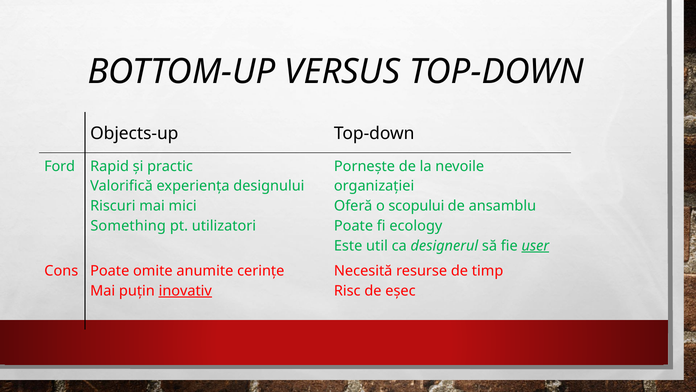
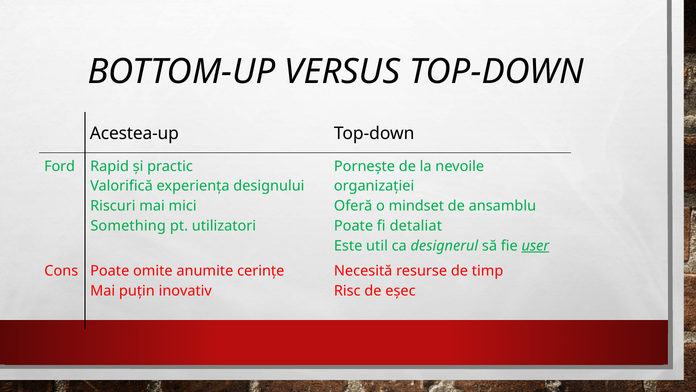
Objects-up: Objects-up -> Acestea-up
scopului: scopului -> mindset
ecology: ecology -> detaliat
inovativ underline: present -> none
